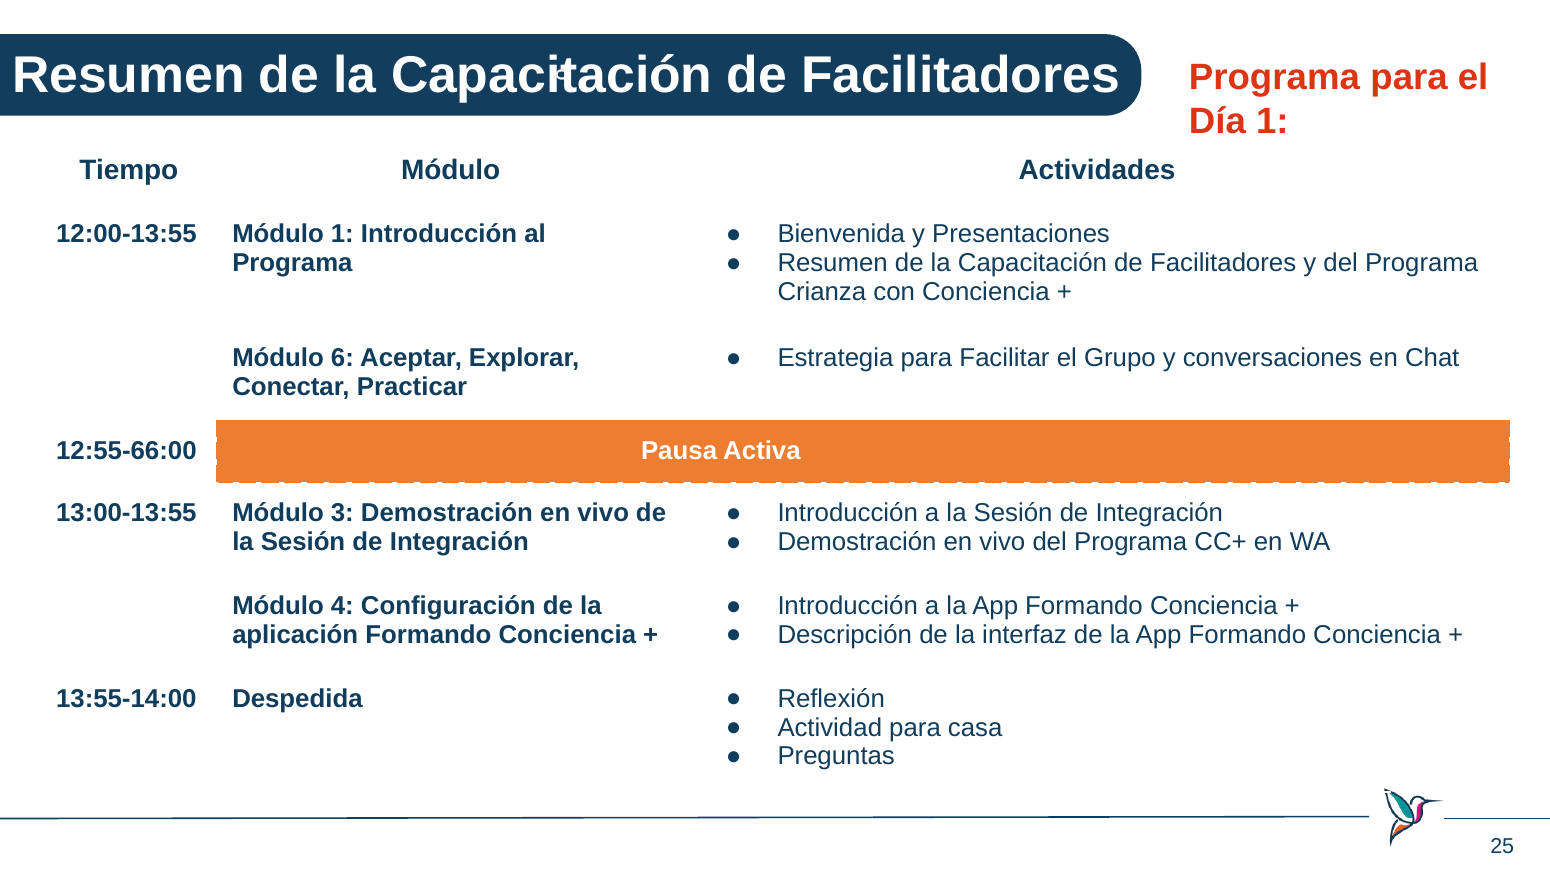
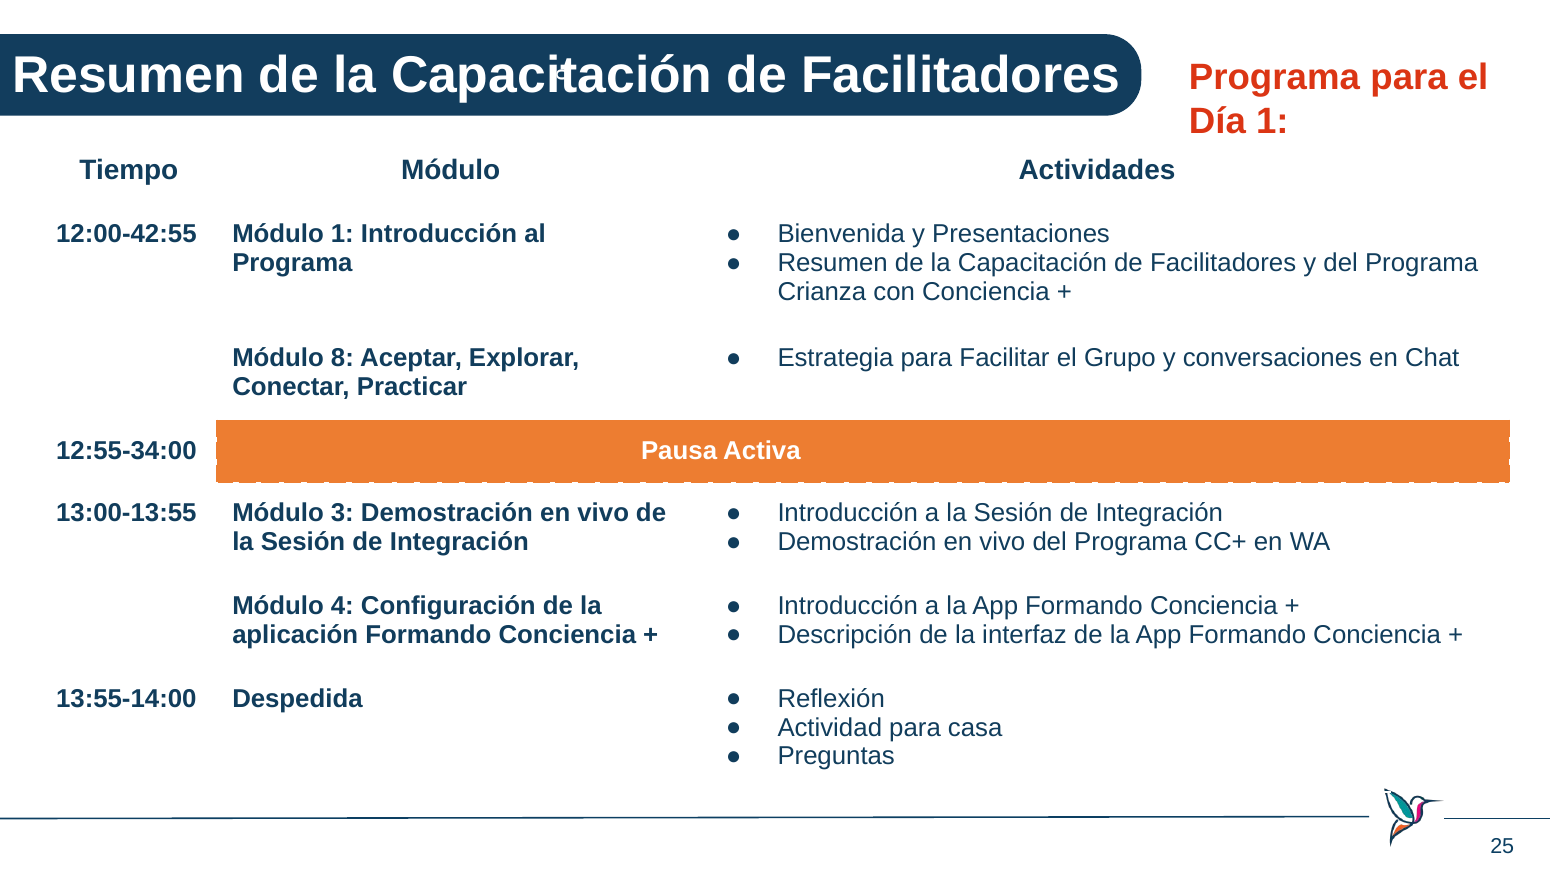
12:00-13:55: 12:00-13:55 -> 12:00-42:55
6: 6 -> 8
12:55-66:00: 12:55-66:00 -> 12:55-34:00
